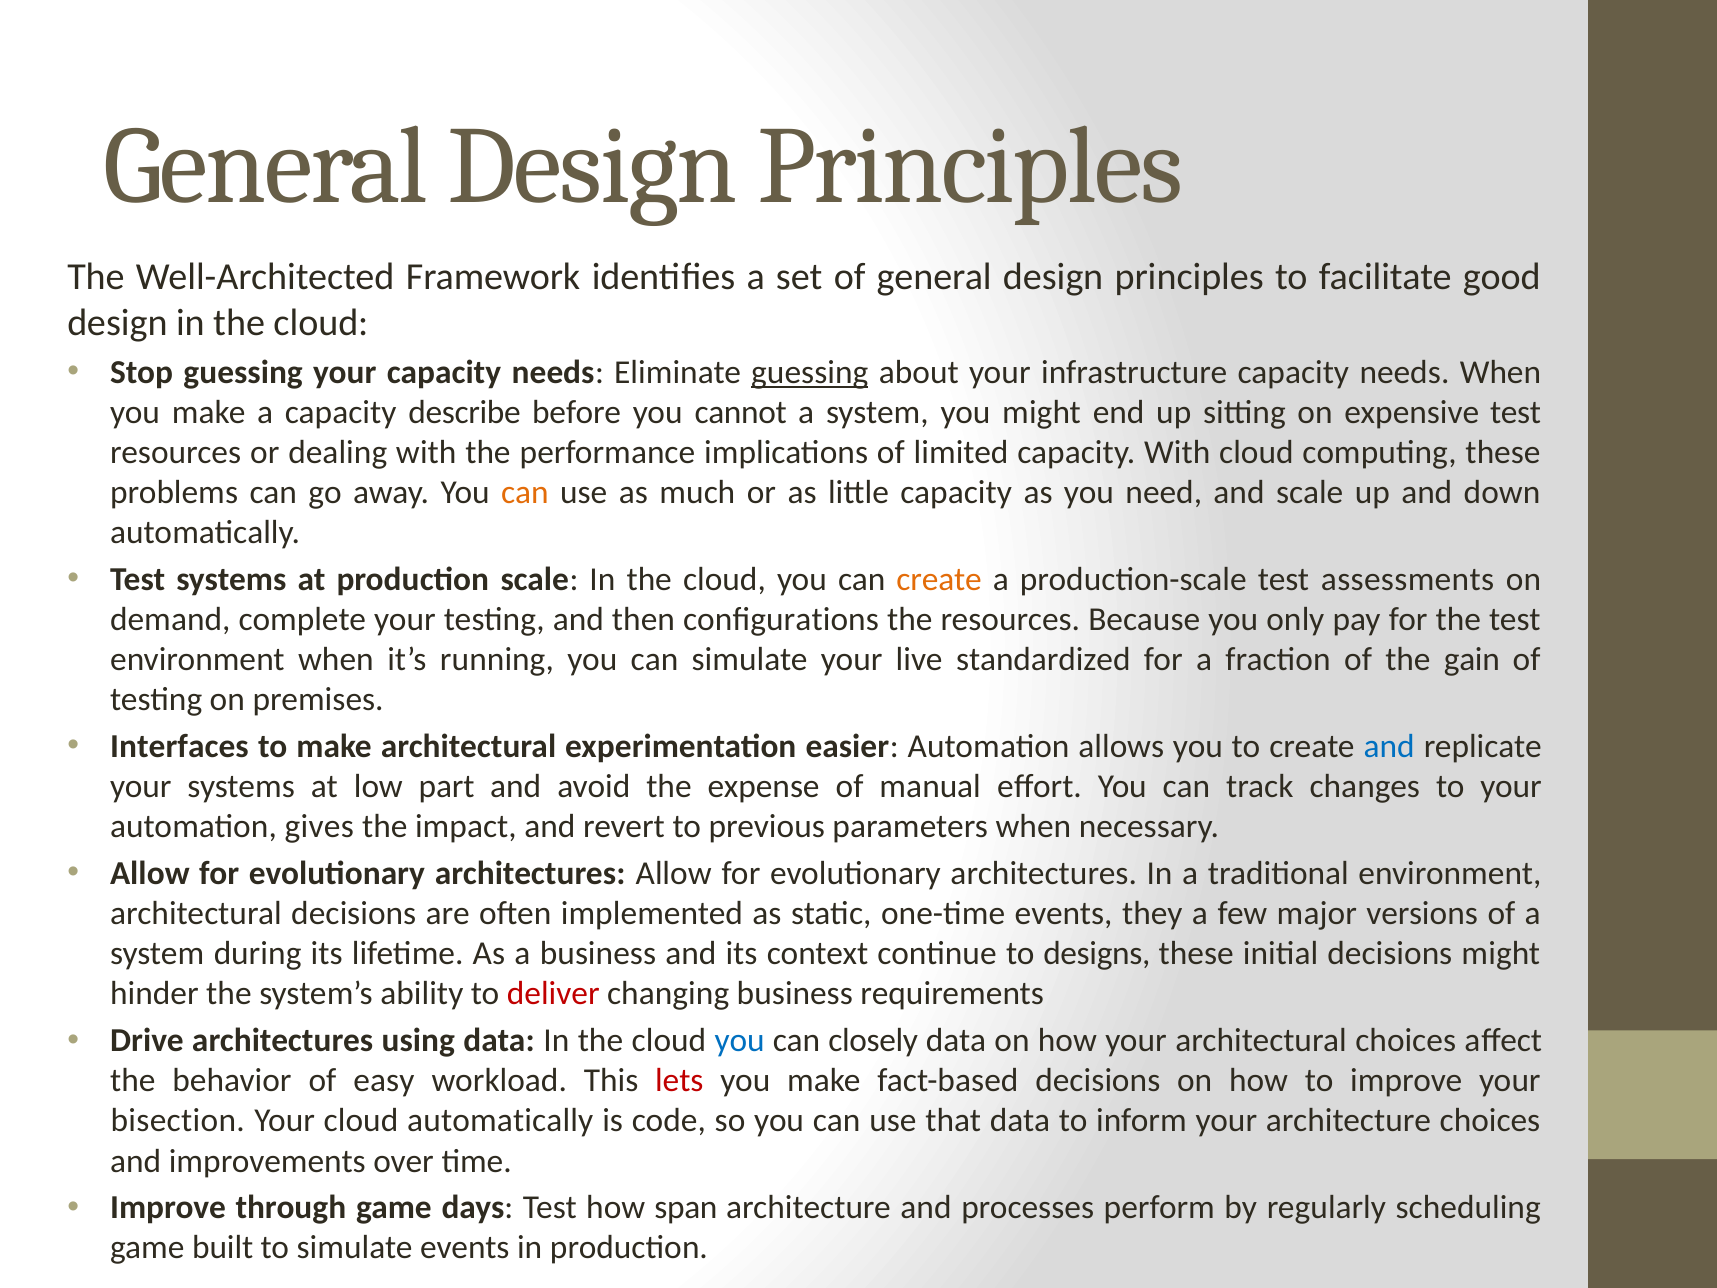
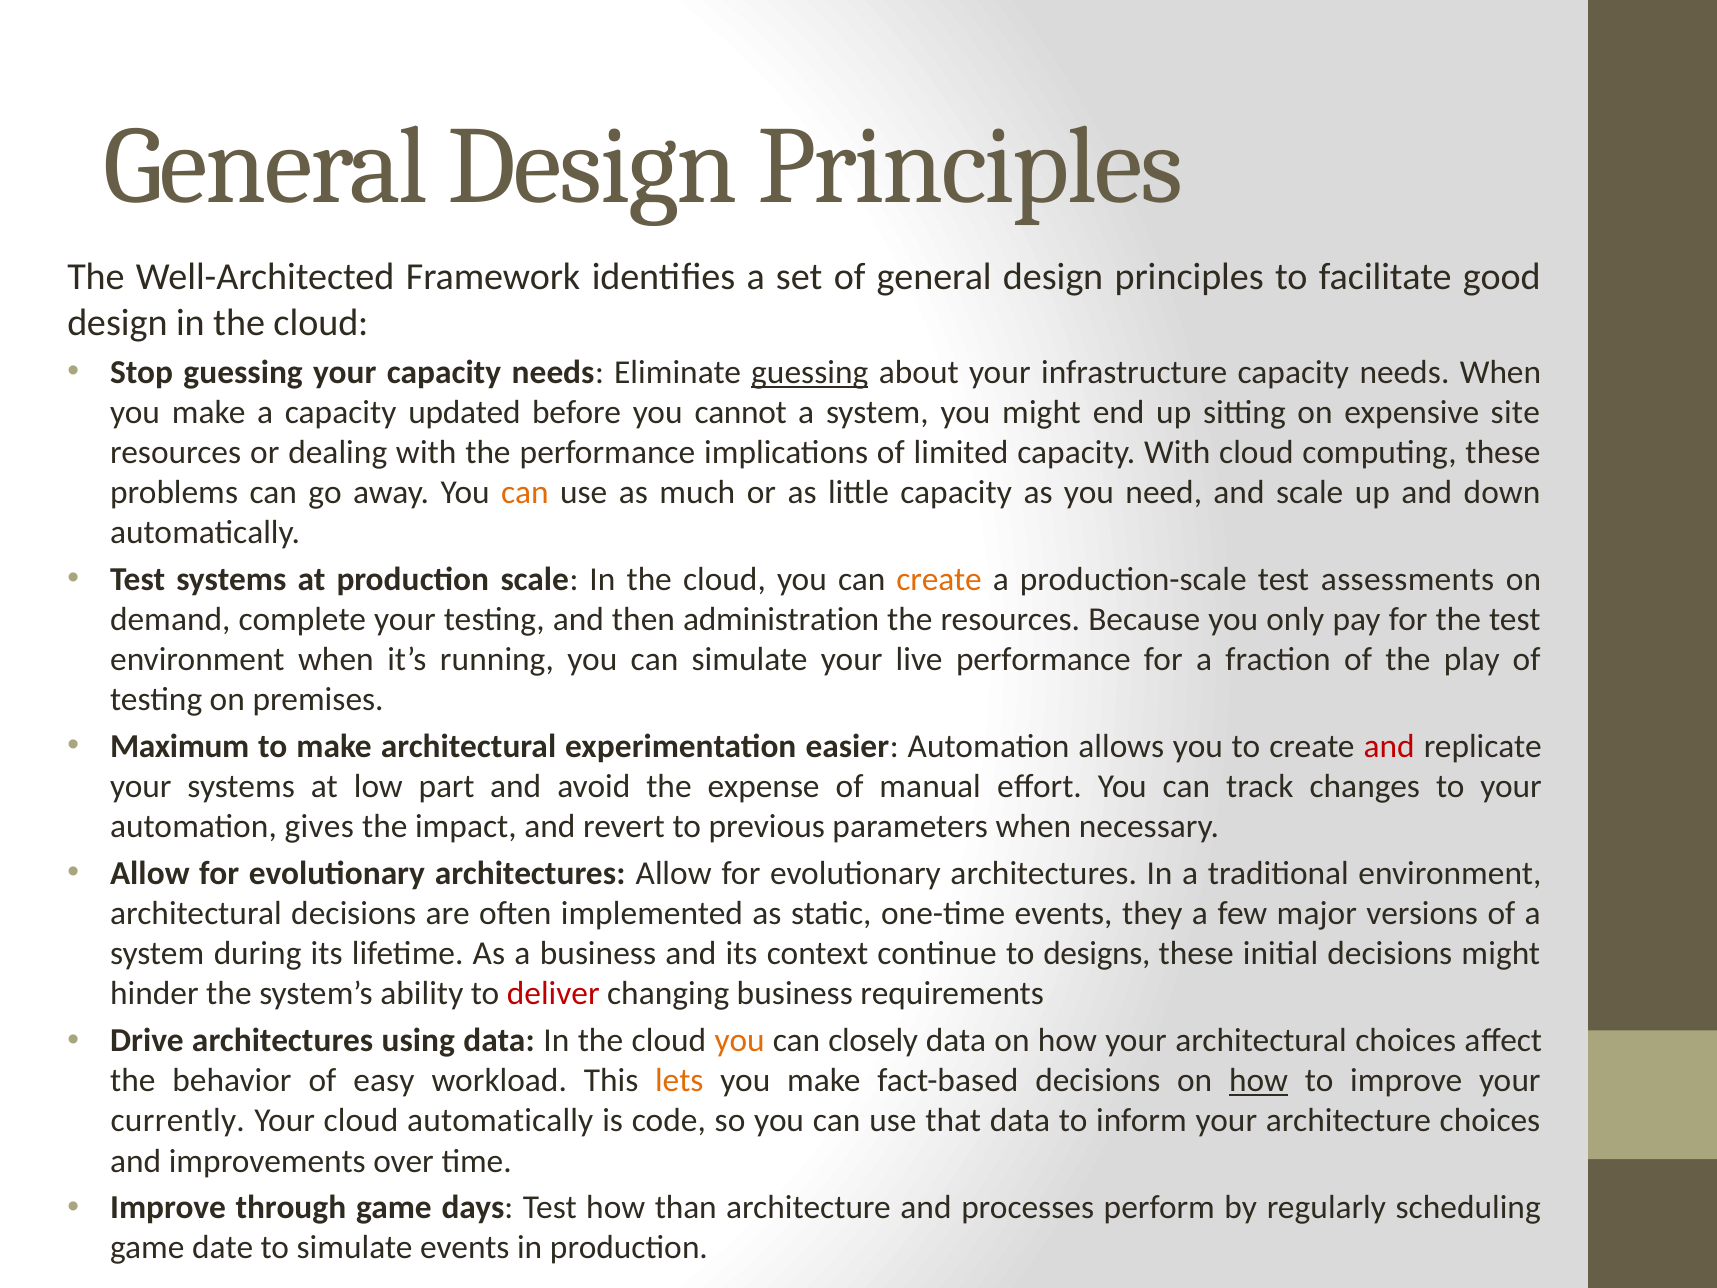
describe: describe -> updated
expensive test: test -> site
conﬁgurations: conﬁgurations -> administration
live standardized: standardized -> performance
gain: gain -> play
Interfaces: Interfaces -> Maximum
and at (1389, 747) colour: blue -> red
you at (740, 1041) colour: blue -> orange
lets colour: red -> orange
how at (1259, 1081) underline: none -> present
bisection: bisection -> currently
span: span -> than
built: built -> date
